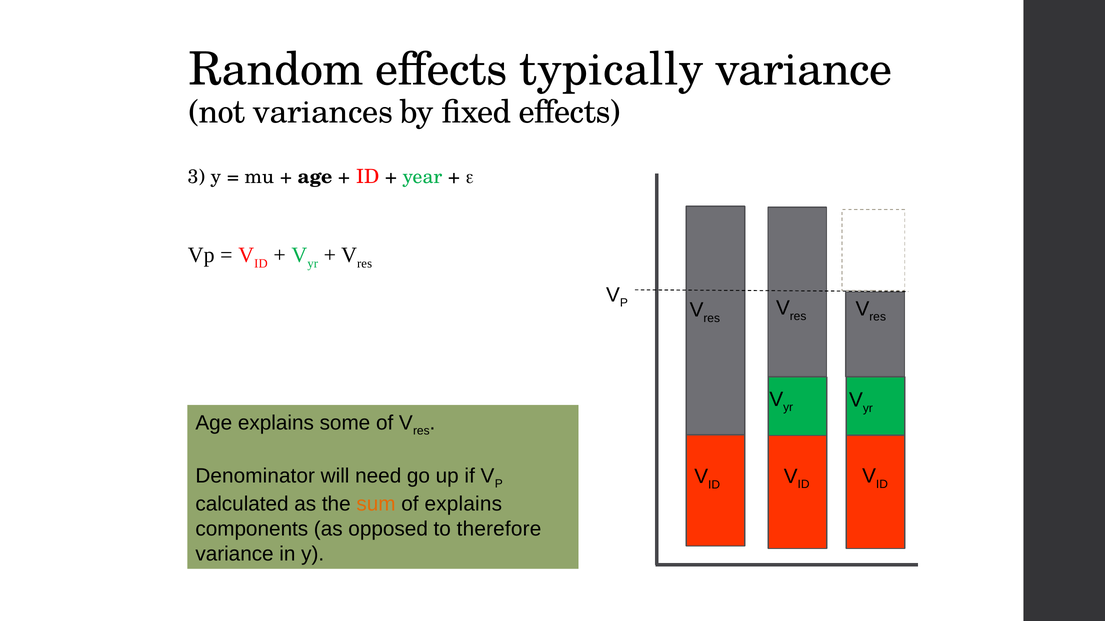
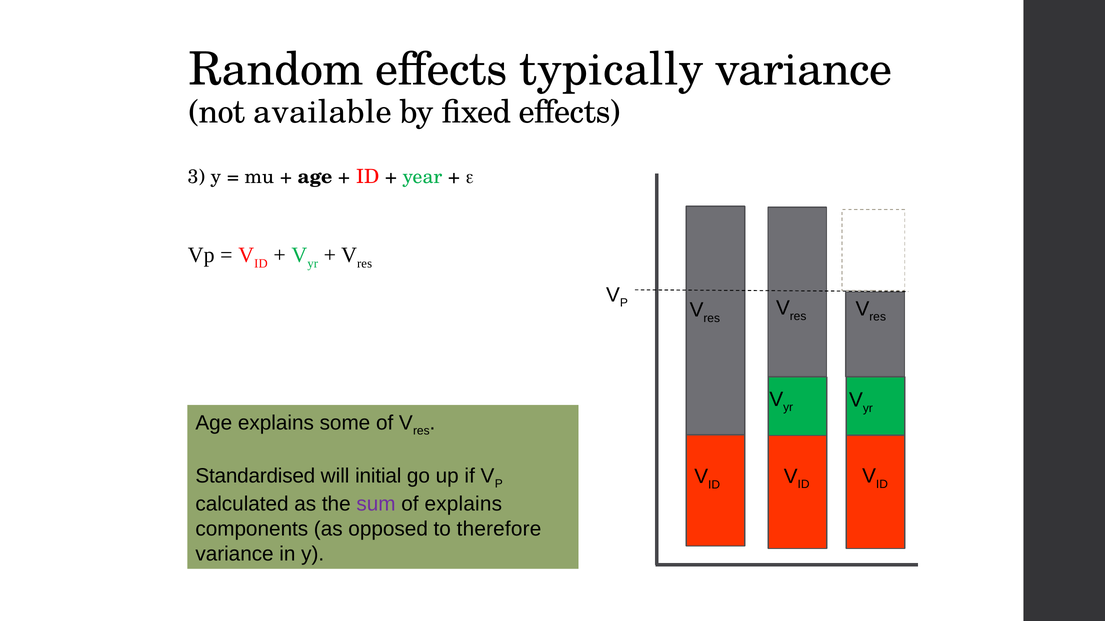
variances: variances -> available
Denominator: Denominator -> Standardised
need: need -> initial
sum colour: orange -> purple
